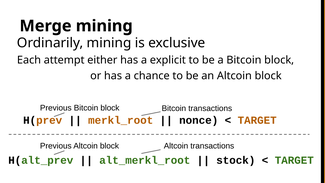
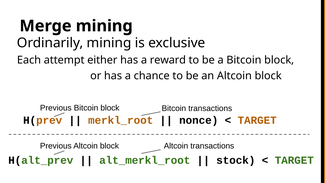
explicit: explicit -> reward
